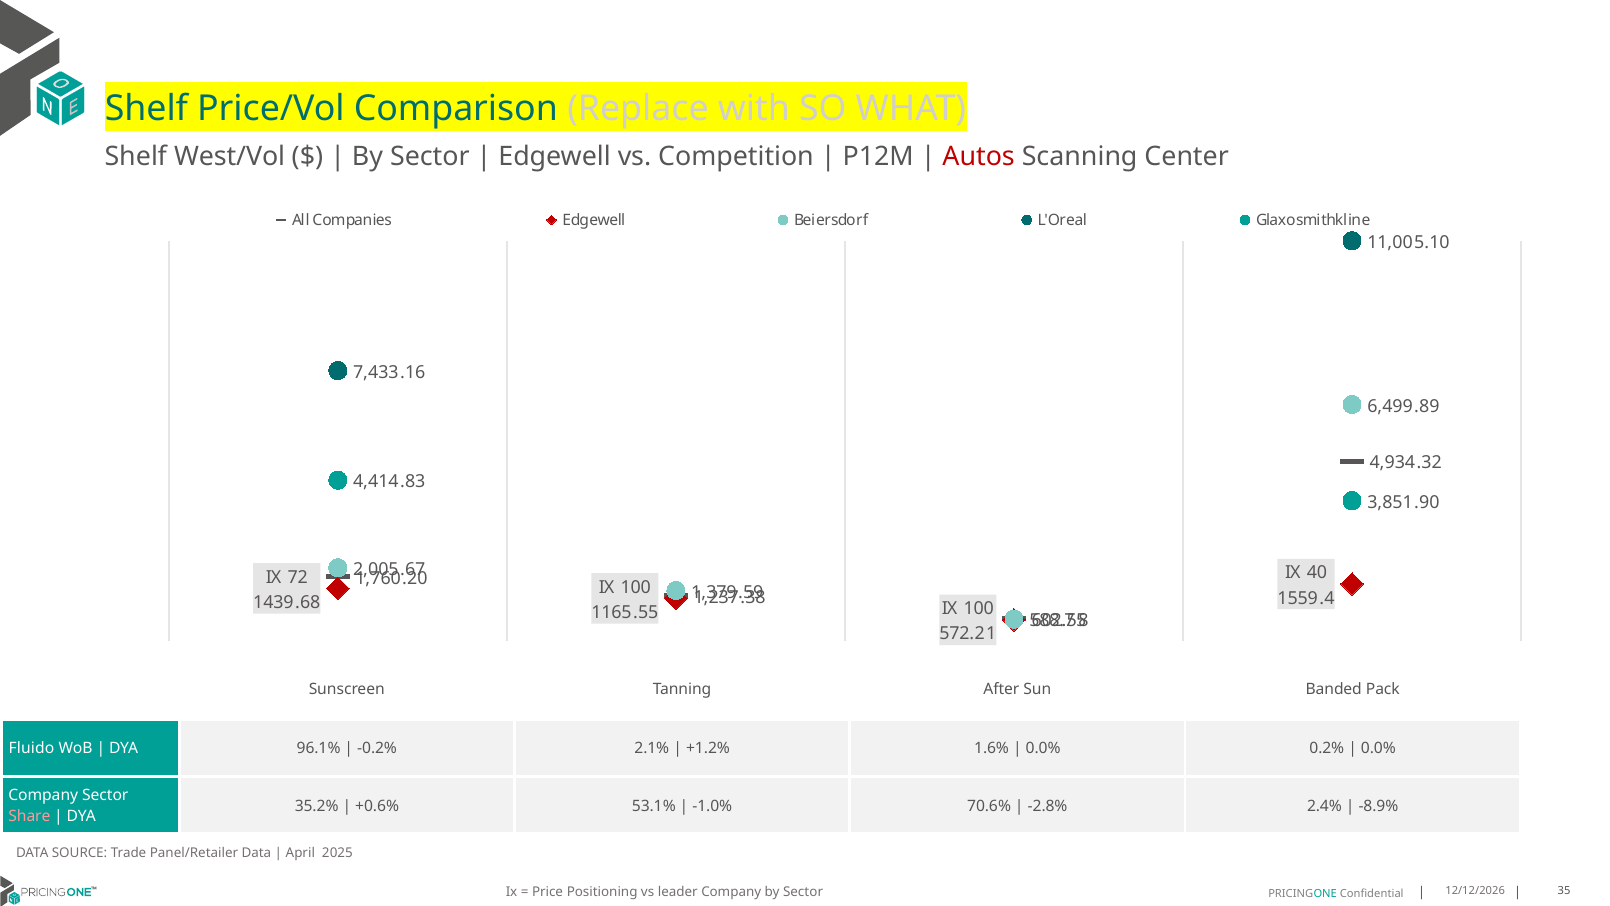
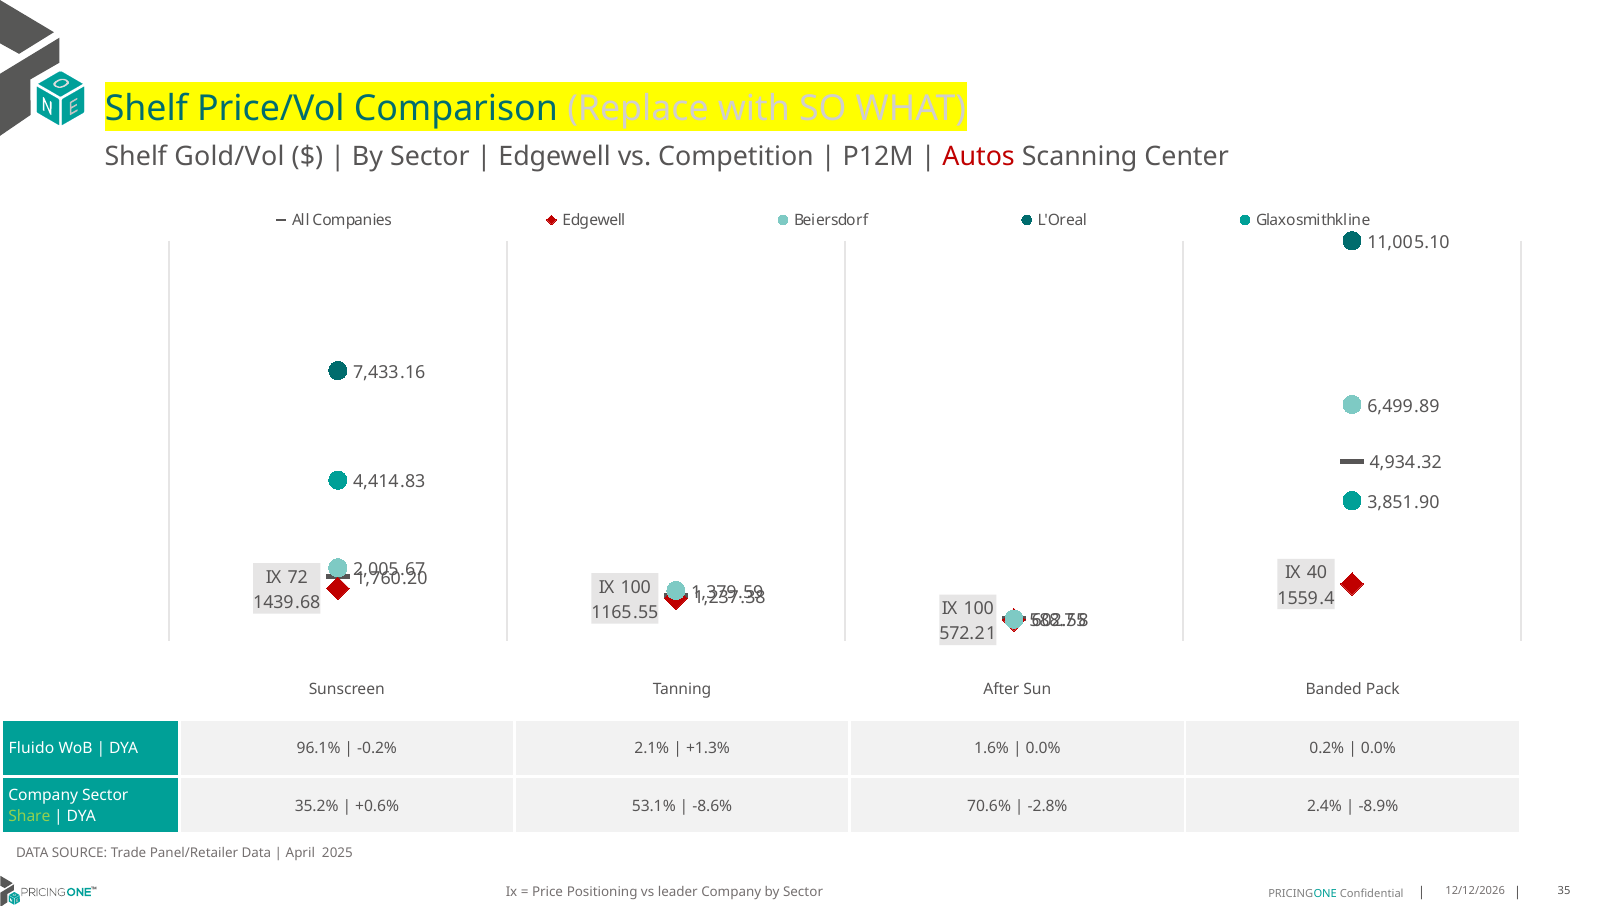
West/Vol: West/Vol -> Gold/Vol
+1.2%: +1.2% -> +1.3%
-1.0%: -1.0% -> -8.6%
Share colour: pink -> light green
